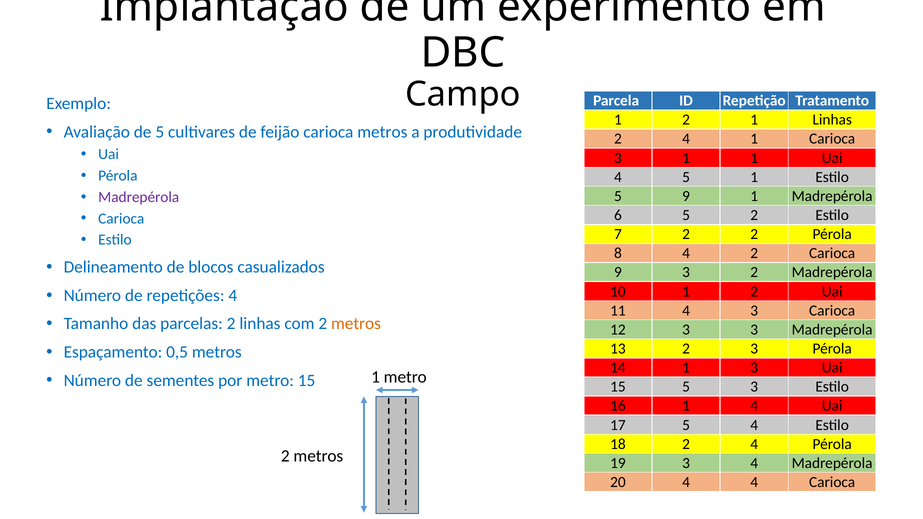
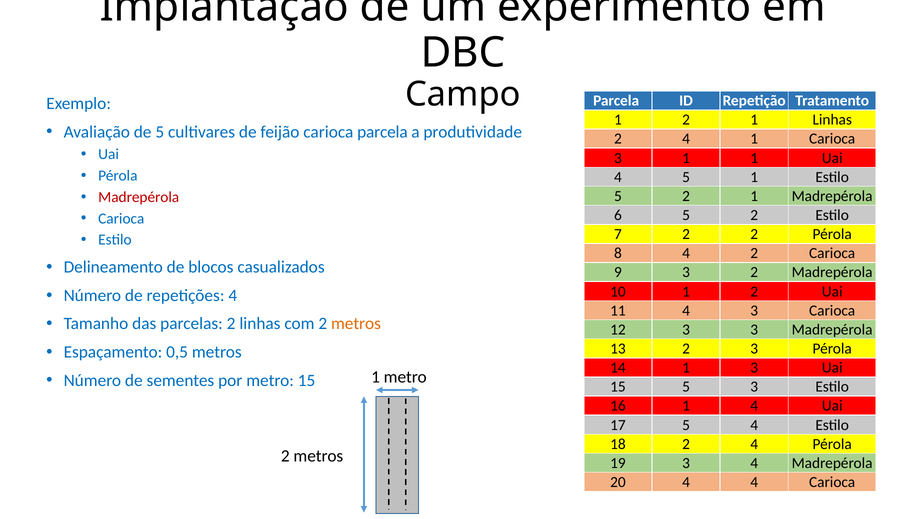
carioca metros: metros -> parcela
Madrepérola at (139, 197) colour: purple -> red
9 at (686, 196): 9 -> 2
